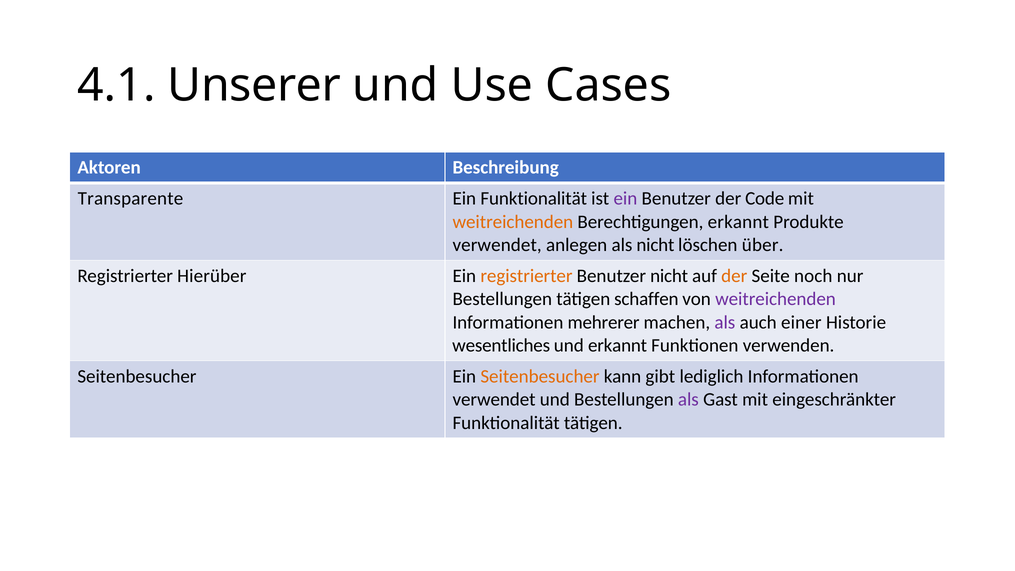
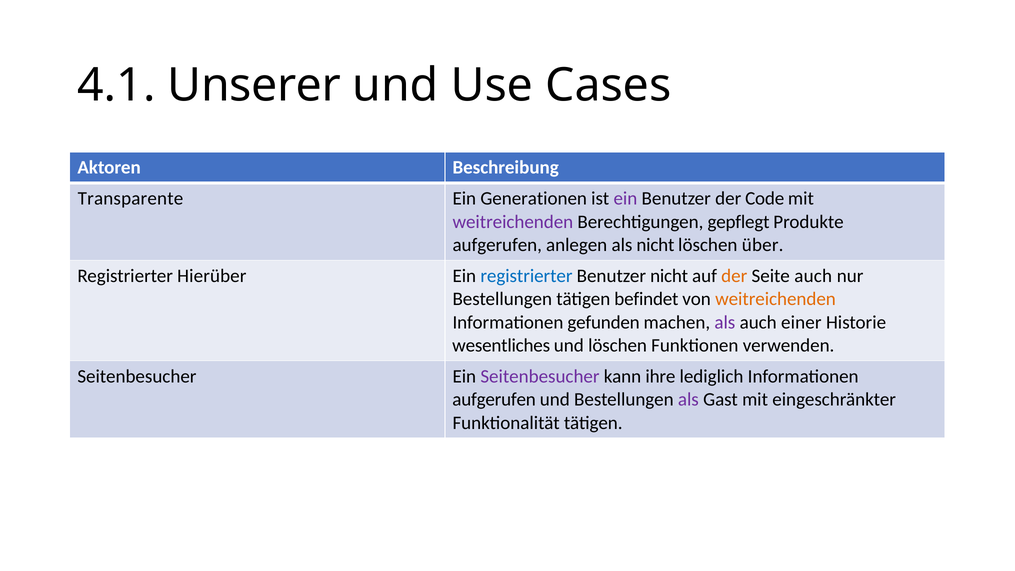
Ein Funktionalität: Funktionalität -> Generationen
weitreichenden at (513, 222) colour: orange -> purple
Berechtigungen erkannt: erkannt -> gepflegt
verwendet at (497, 245): verwendet -> aufgerufen
registrierter at (526, 276) colour: orange -> blue
Seite noch: noch -> auch
schaffen: schaffen -> befindet
weitreichenden at (775, 299) colour: purple -> orange
mehrerer: mehrerer -> gefunden
und erkannt: erkannt -> löschen
Seitenbesucher at (540, 376) colour: orange -> purple
gibt: gibt -> ihre
verwendet at (494, 400): verwendet -> aufgerufen
